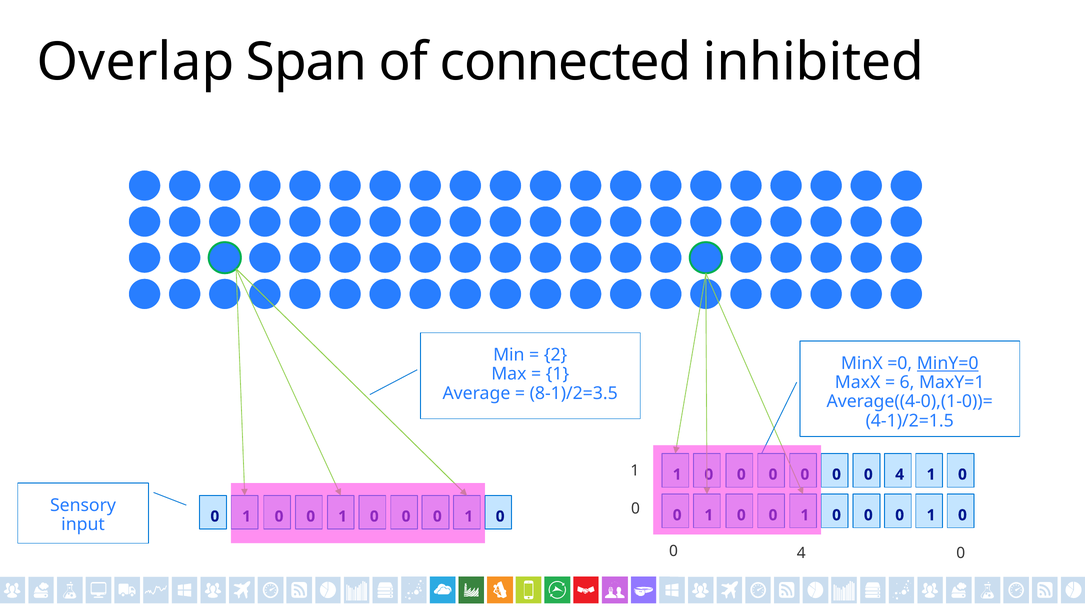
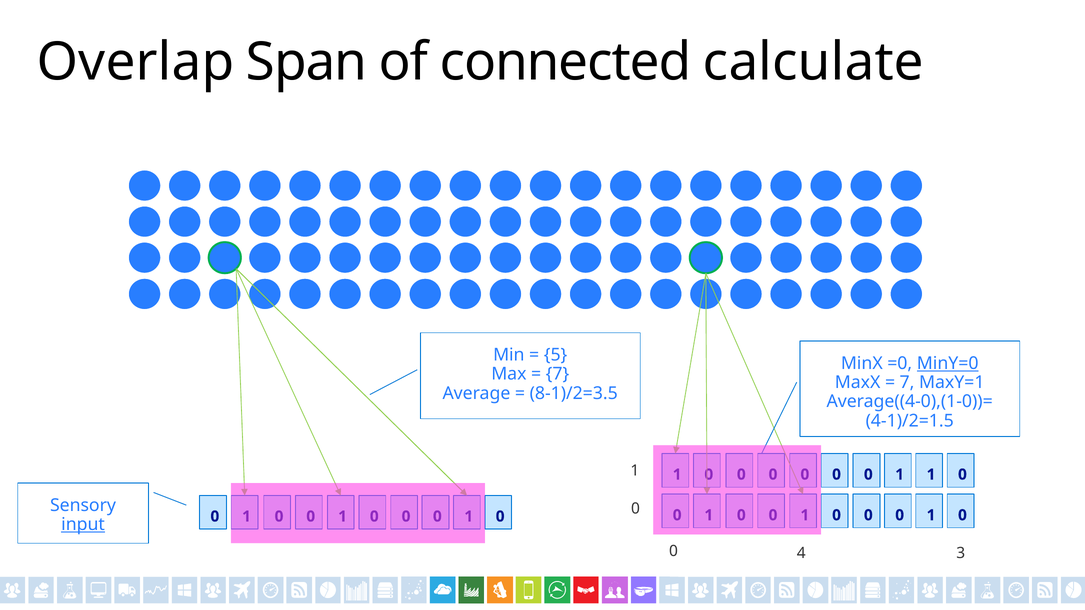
inhibited: inhibited -> calculate
2: 2 -> 5
1 at (557, 374): 1 -> 7
6 at (907, 383): 6 -> 7
4 at (900, 475): 4 -> 1
input underline: none -> present
0 at (961, 553): 0 -> 3
